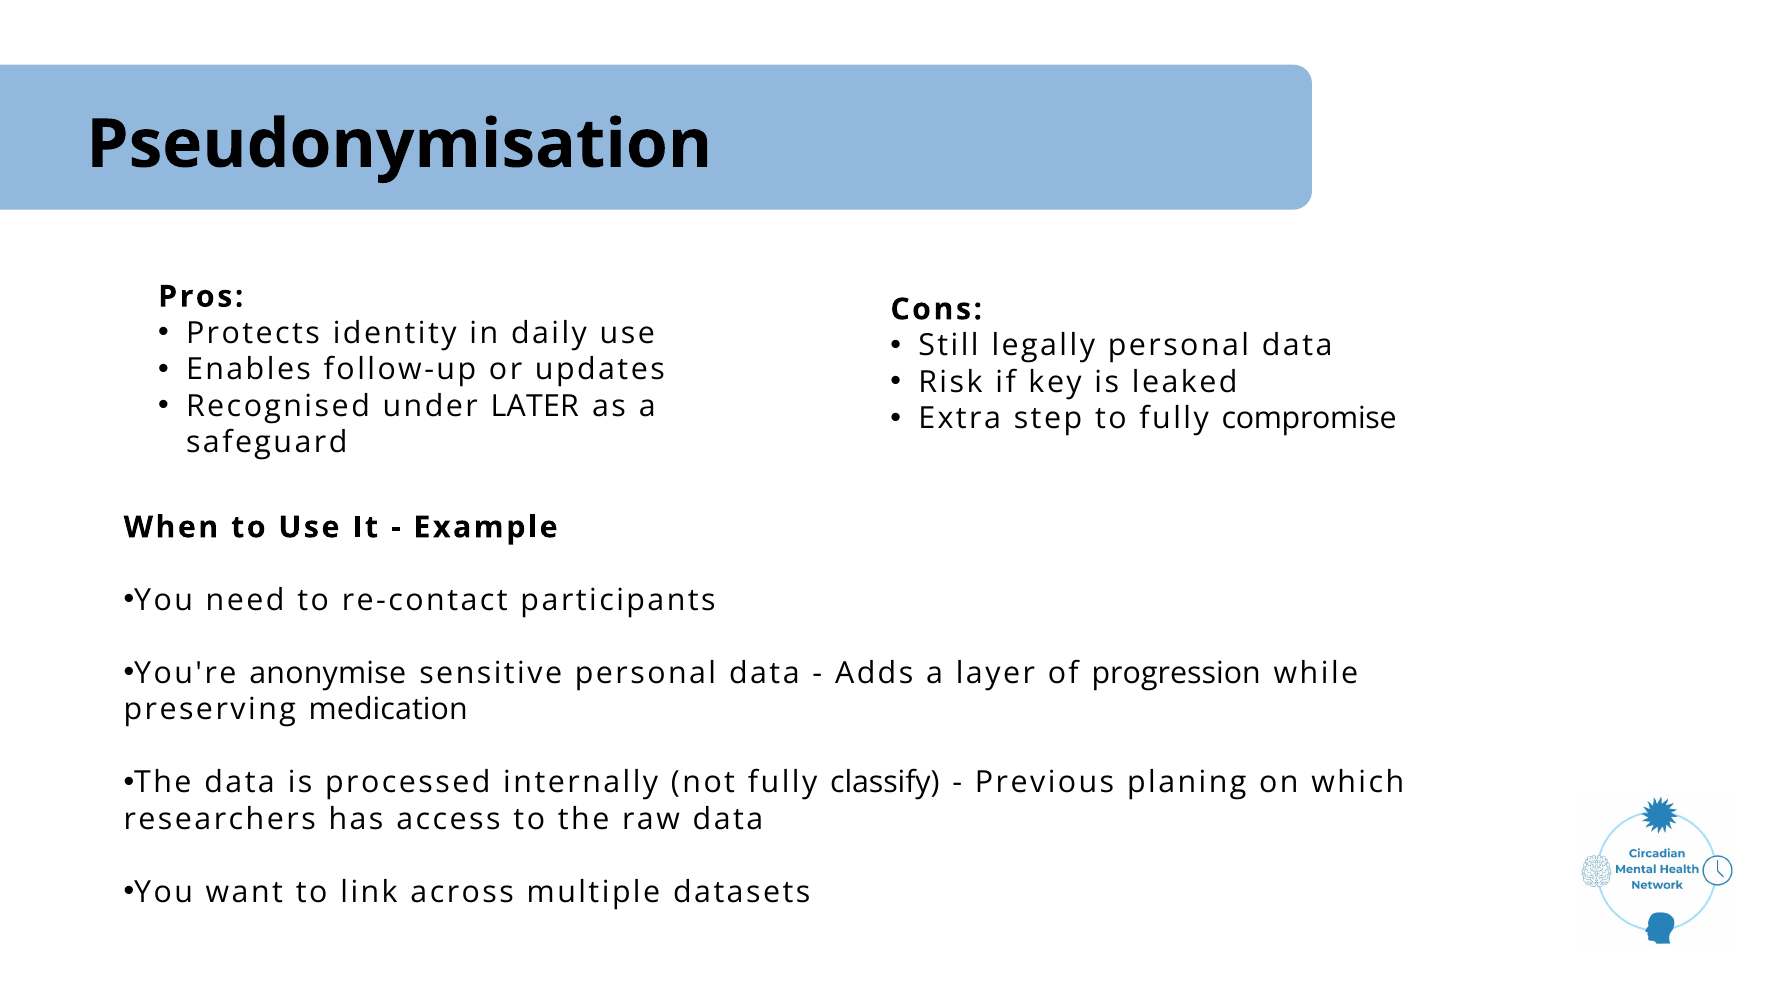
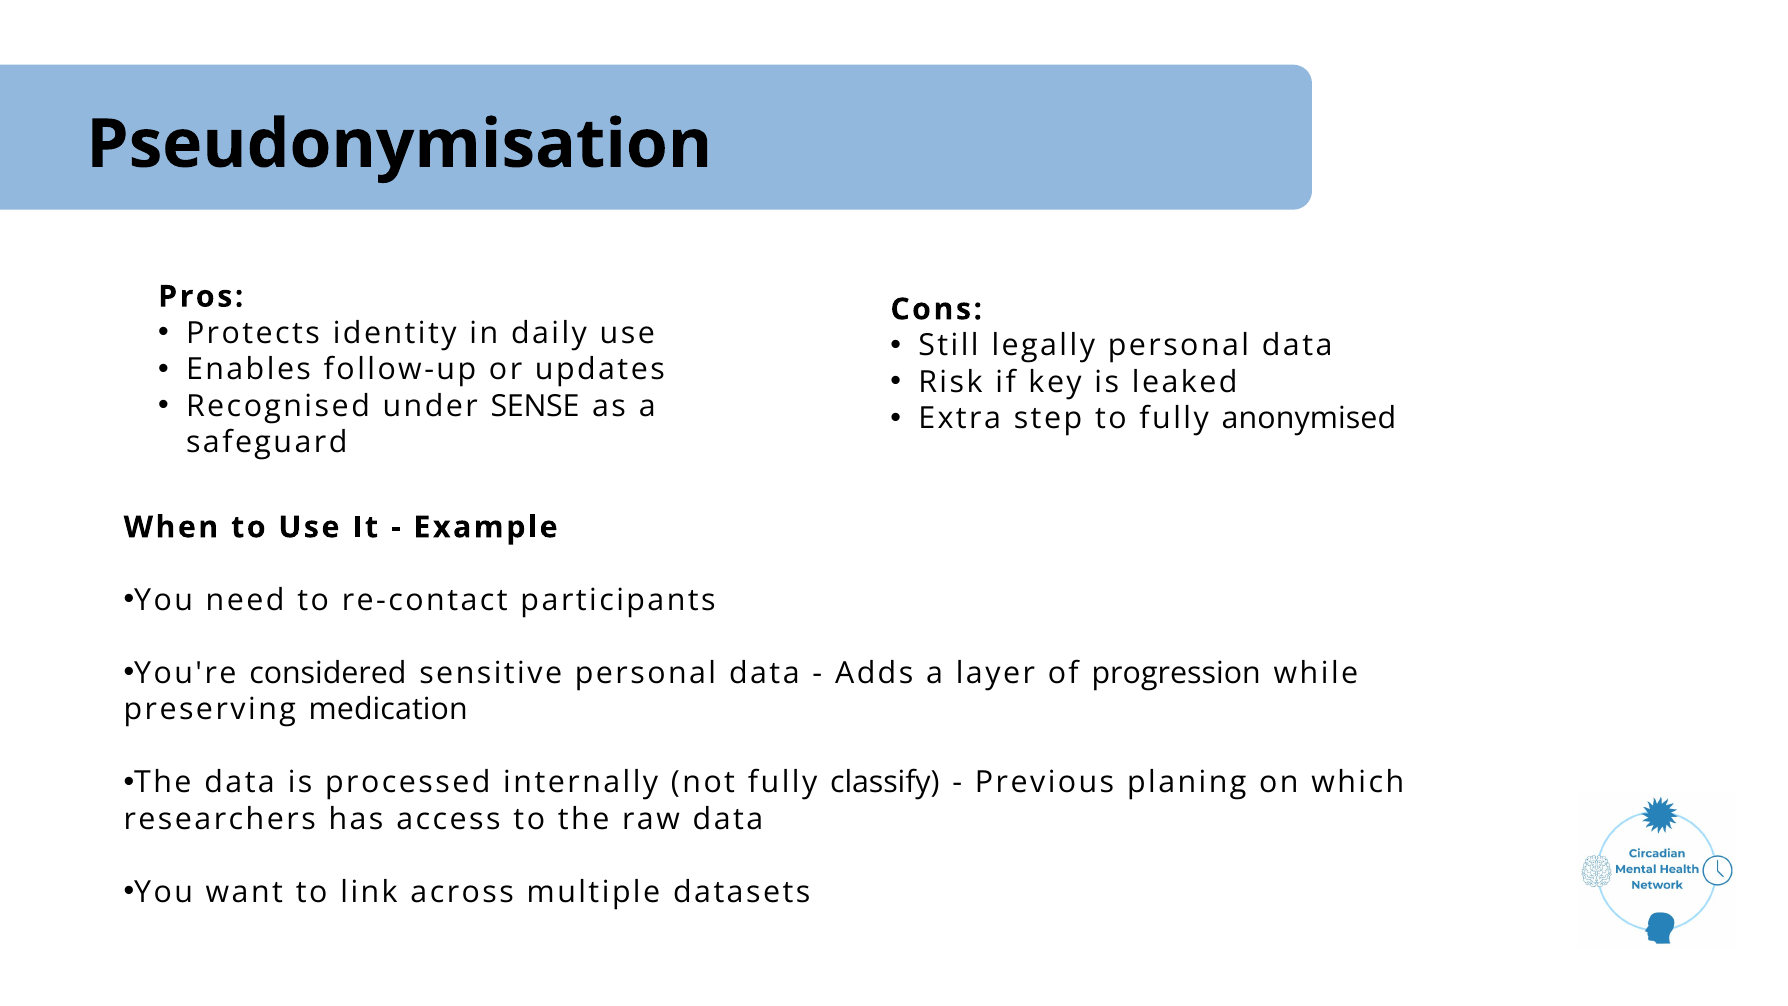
LATER: LATER -> SENSE
compromise: compromise -> anonymised
anonymise: anonymise -> considered
